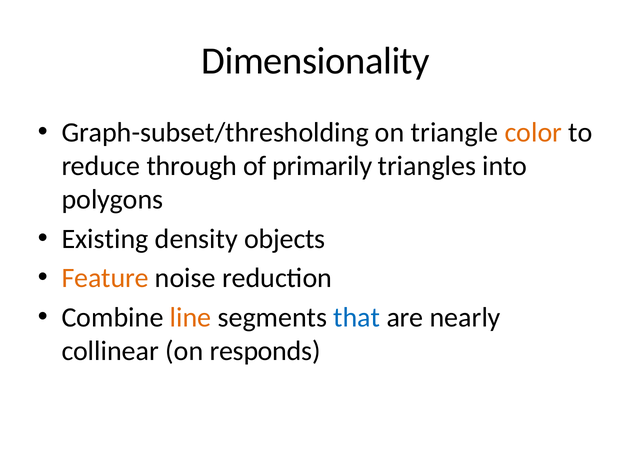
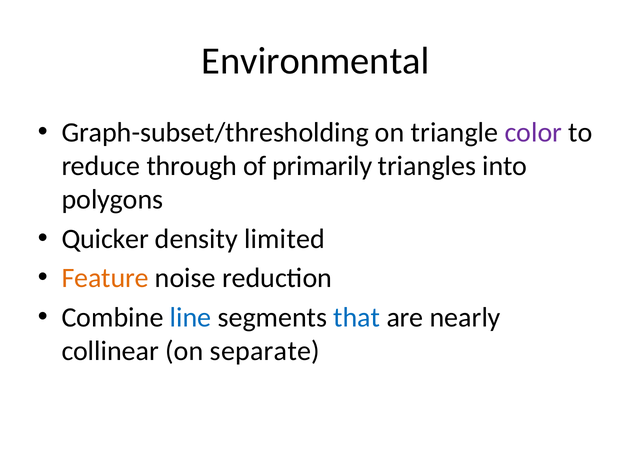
Dimensionality: Dimensionality -> Environmental
color colour: orange -> purple
Existing: Existing -> Quicker
objects: objects -> limited
line colour: orange -> blue
responds: responds -> separate
